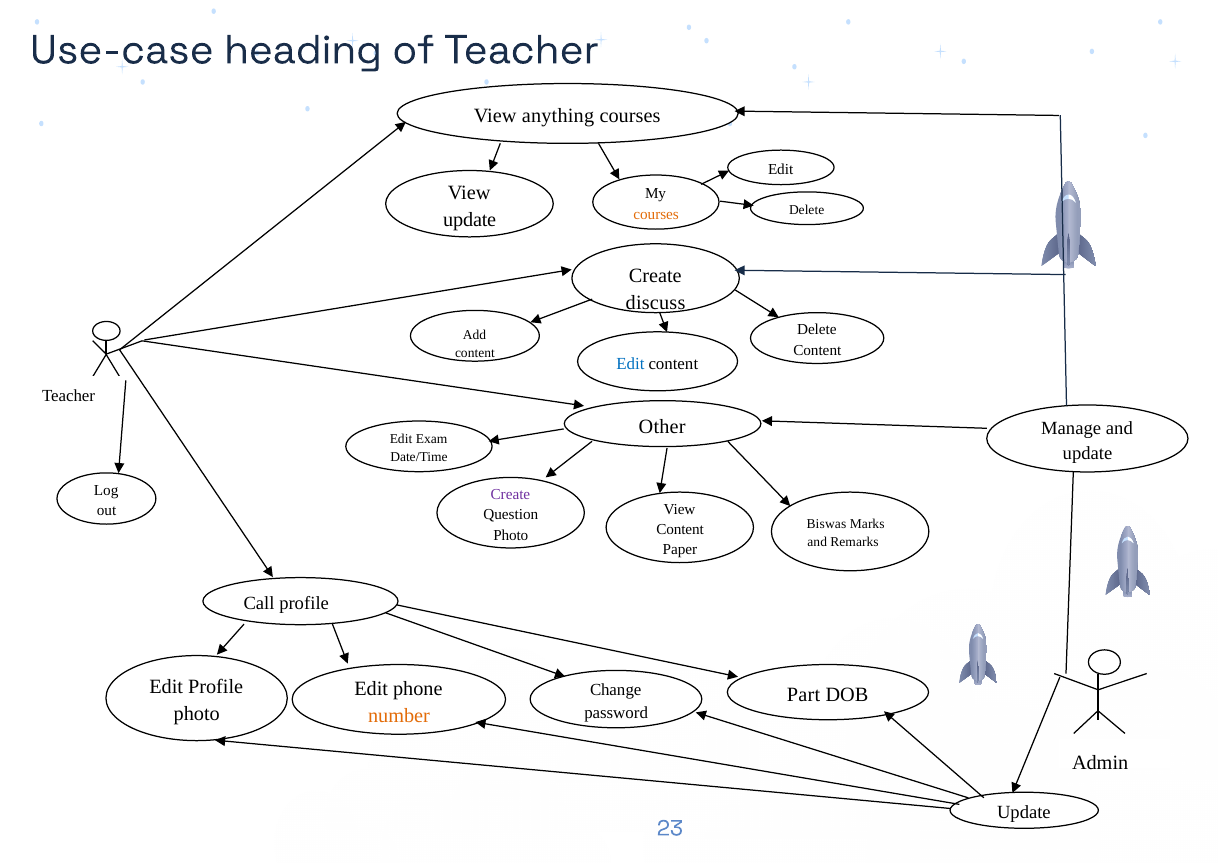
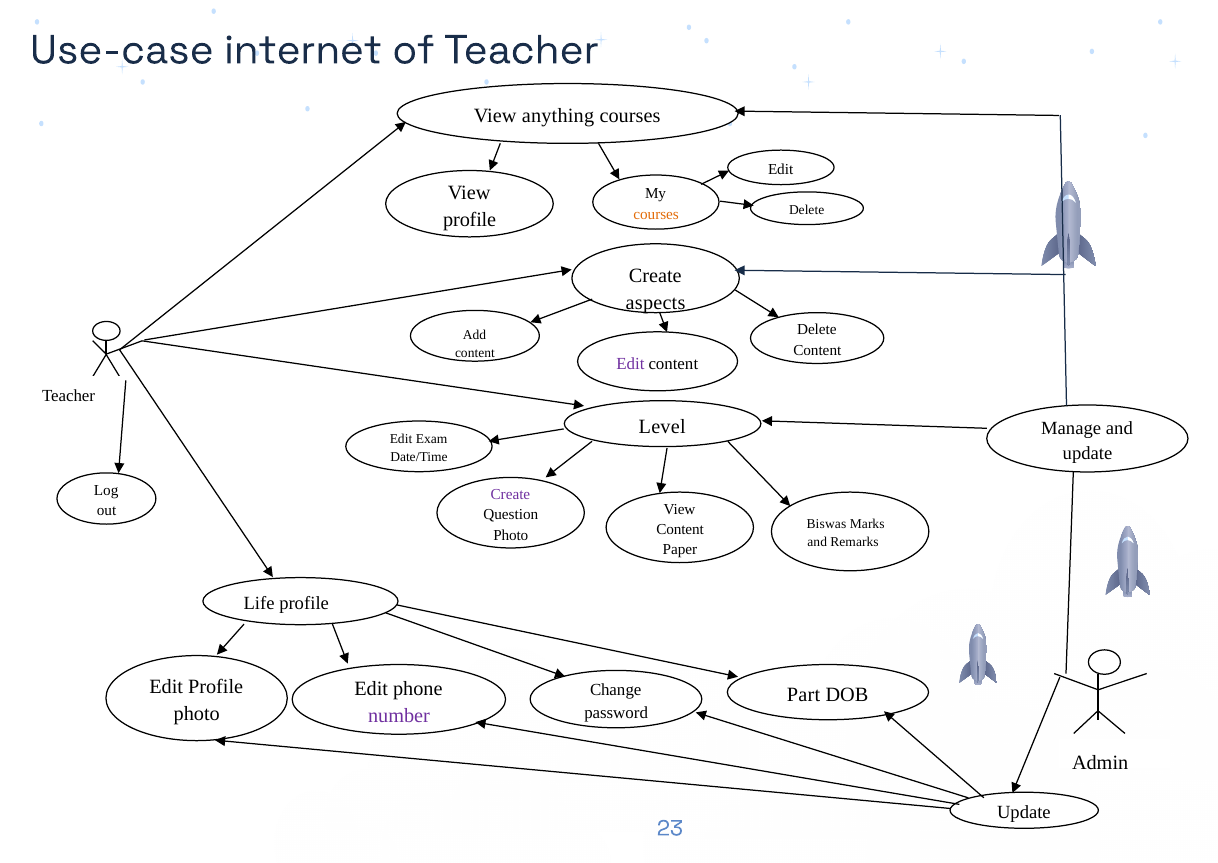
heading: heading -> internet
update at (470, 220): update -> profile
discuss: discuss -> aspects
Edit at (630, 364) colour: blue -> purple
Other: Other -> Level
Call: Call -> Life
number colour: orange -> purple
